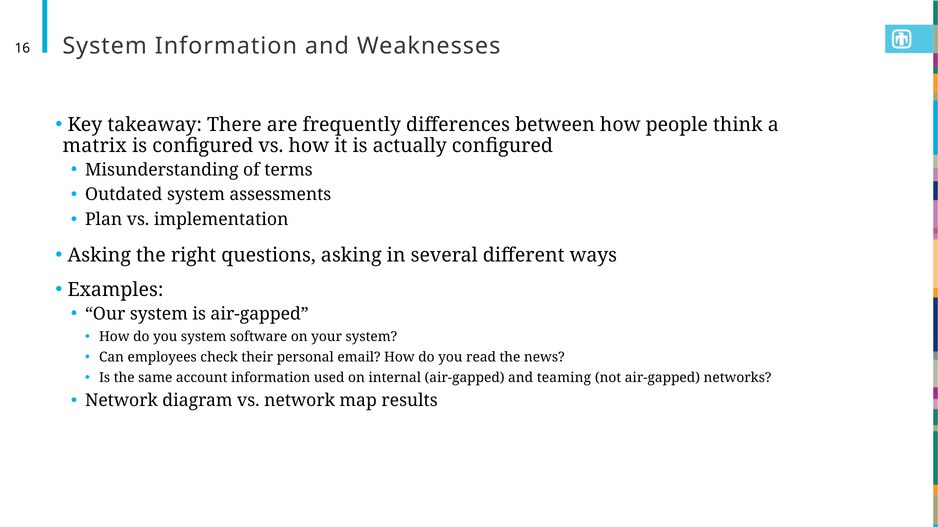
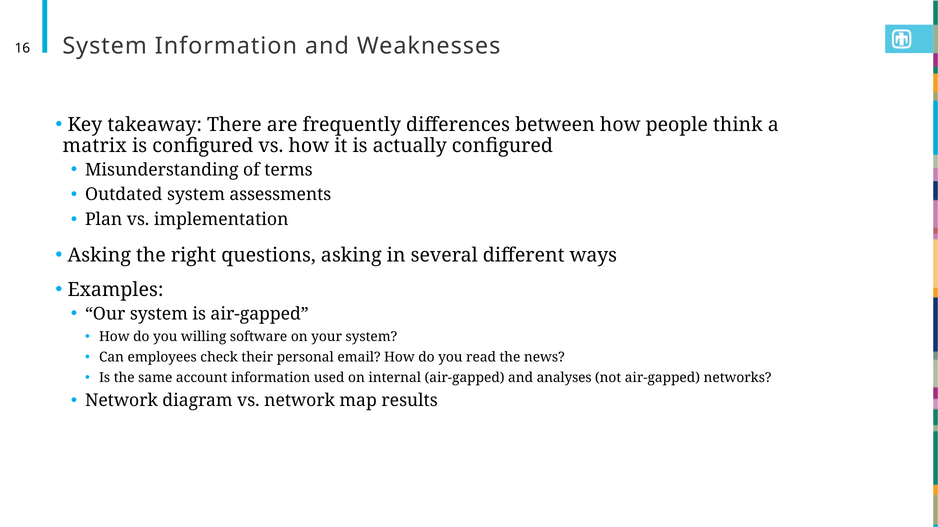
you system: system -> willing
teaming: teaming -> analyses
